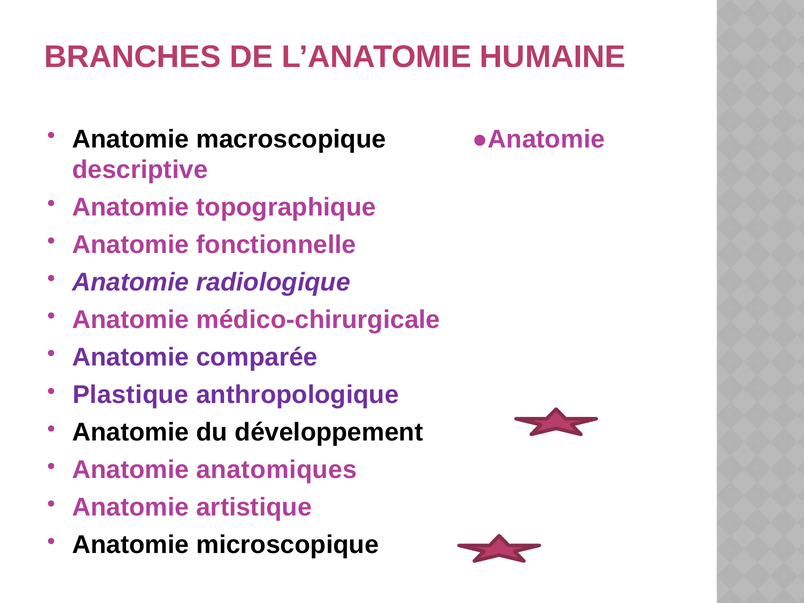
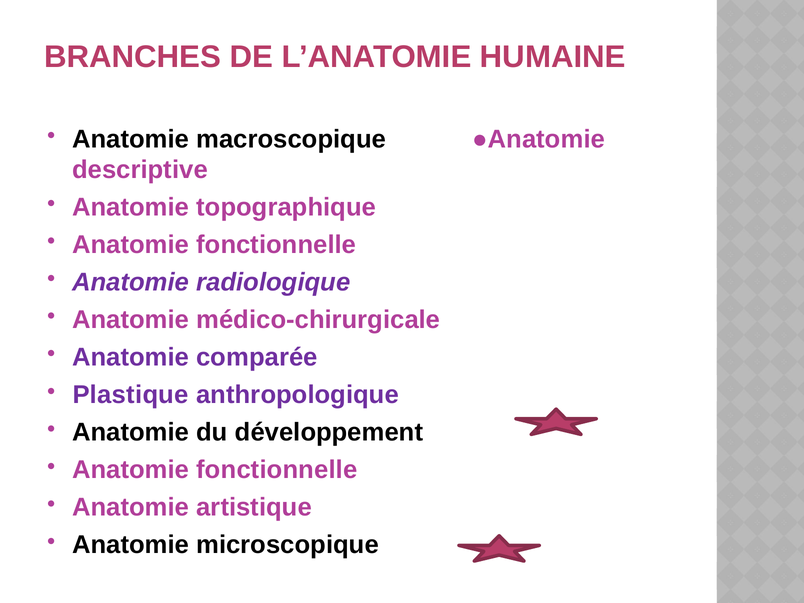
anatomiques at (277, 470): anatomiques -> fonctionnelle
